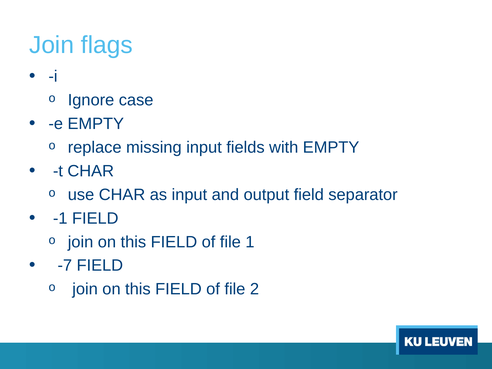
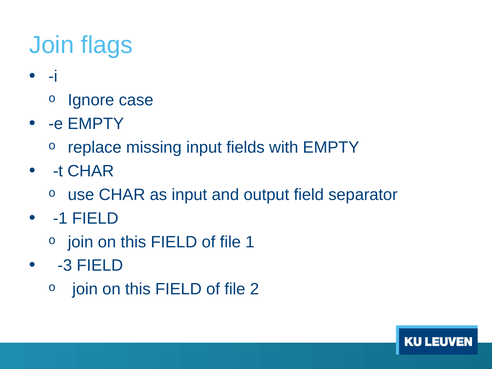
-7: -7 -> -3
